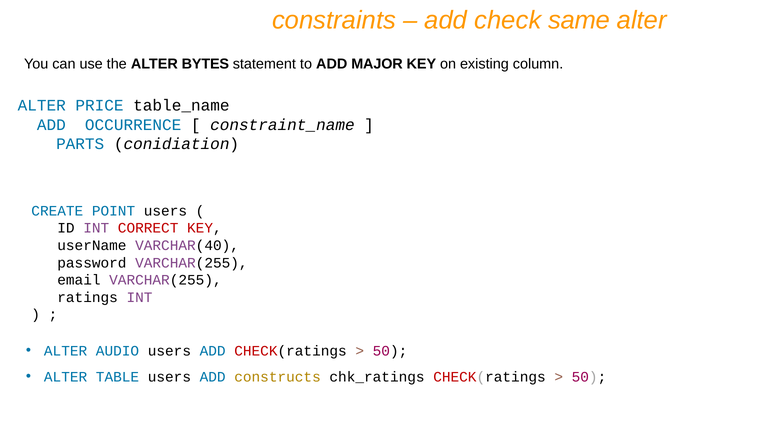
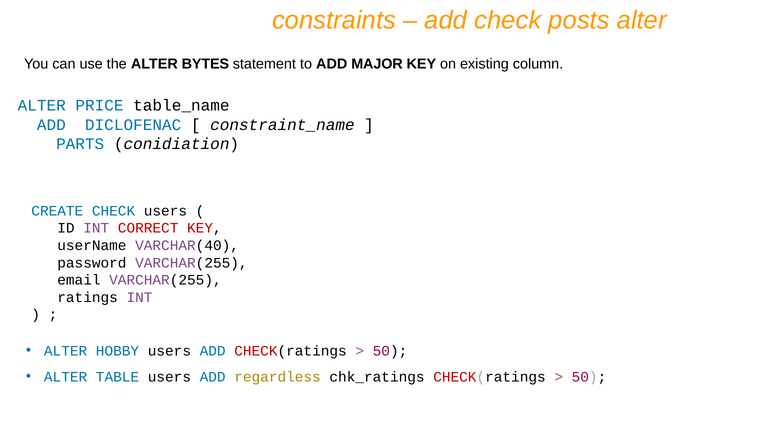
same: same -> posts
OCCURRENCE: OCCURRENCE -> DICLOFENAC
CREATE POINT: POINT -> CHECK
AUDIO: AUDIO -> HOBBY
constructs: constructs -> regardless
